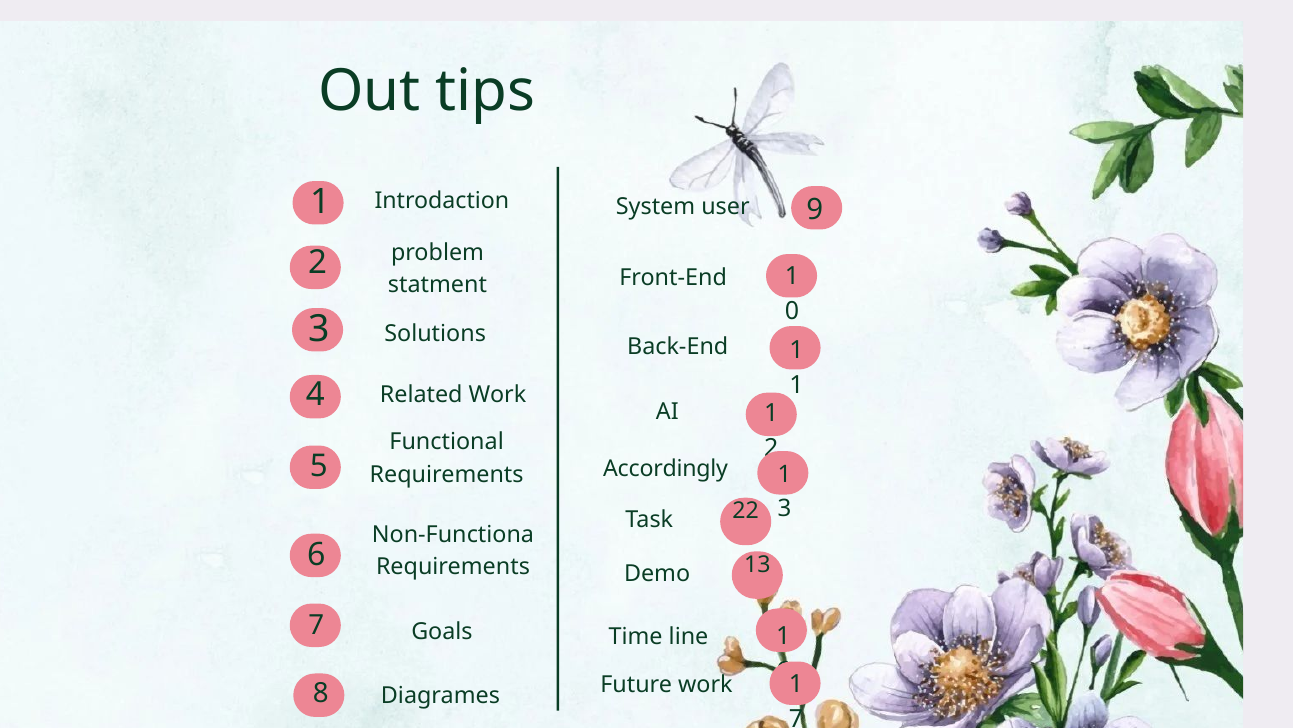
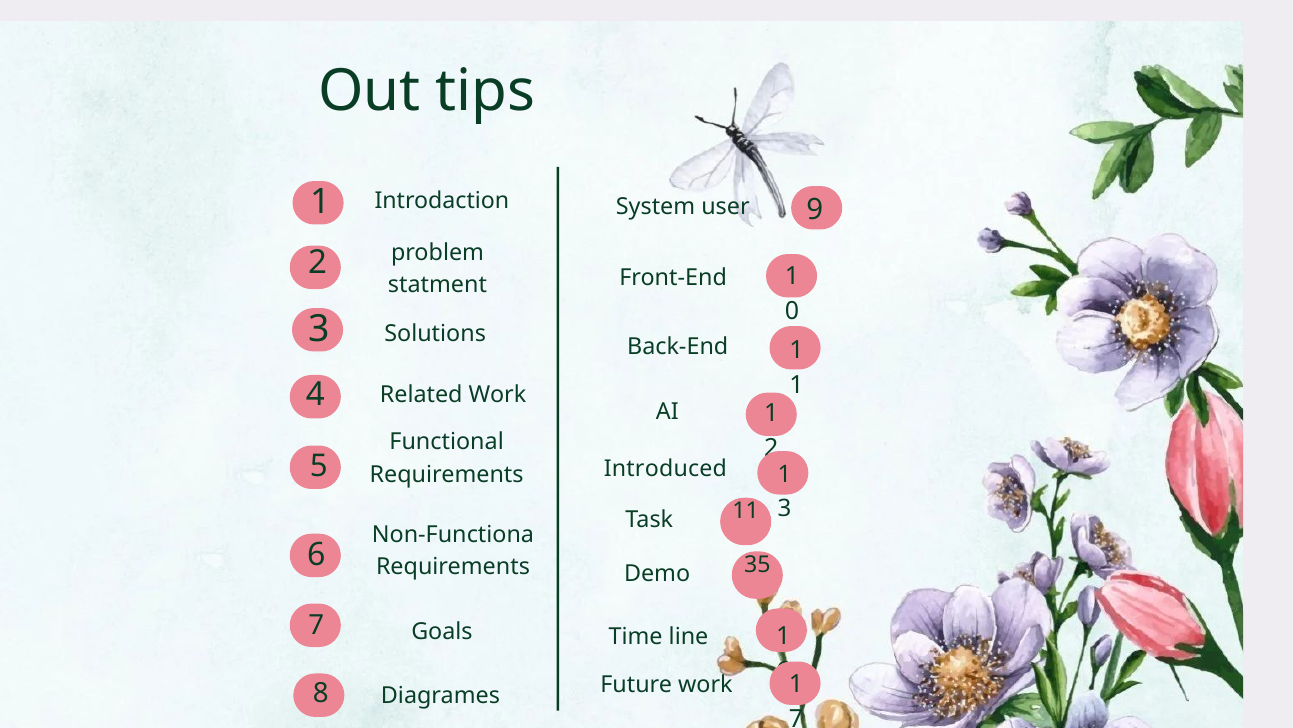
Accordingly: Accordingly -> Introduced
22: 22 -> 11
13: 13 -> 35
